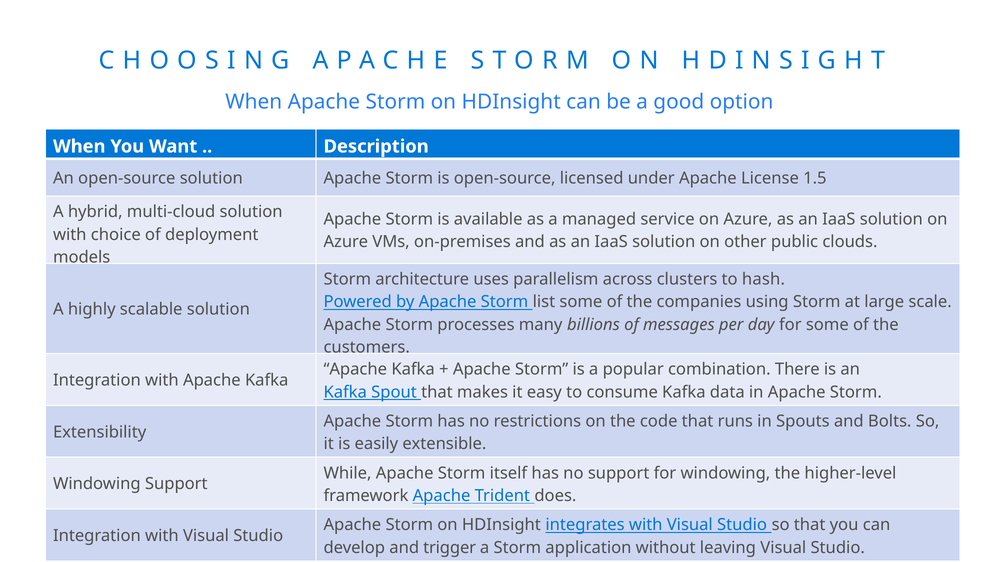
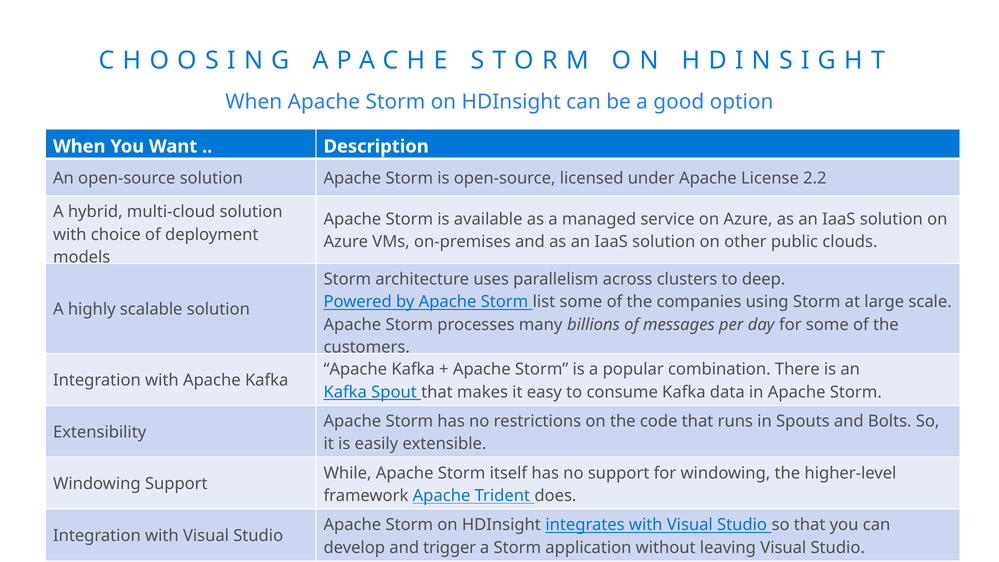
1.5: 1.5 -> 2.2
hash: hash -> deep
